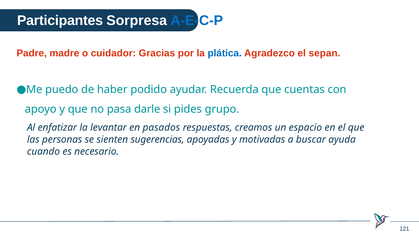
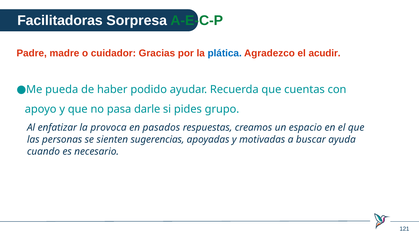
Participantes: Participantes -> Facilitadoras
A-E-C-P colour: blue -> green
sepan: sepan -> acudir
puedo: puedo -> pueda
levantar: levantar -> provoca
